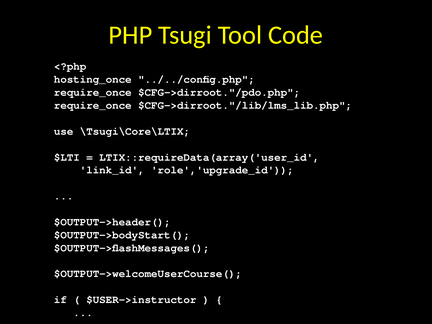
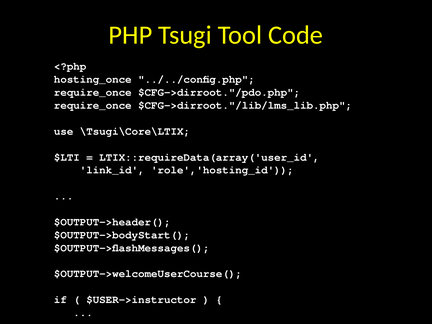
role','upgrade_id: role','upgrade_id -> role','hosting_id
